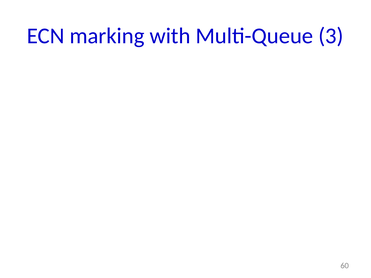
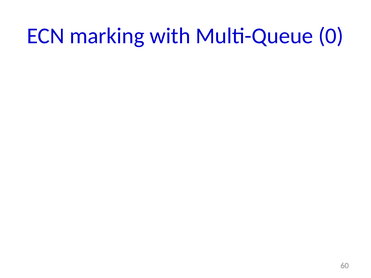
3: 3 -> 0
